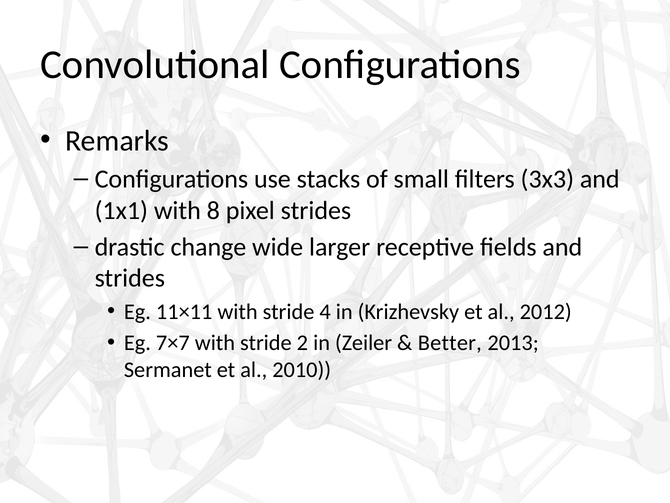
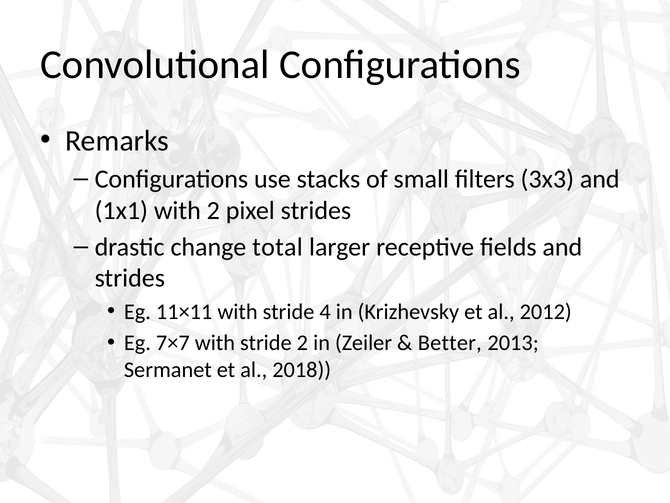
with 8: 8 -> 2
wide: wide -> total
2010: 2010 -> 2018
